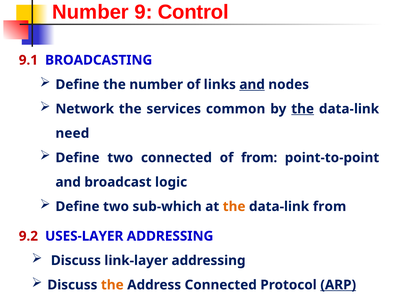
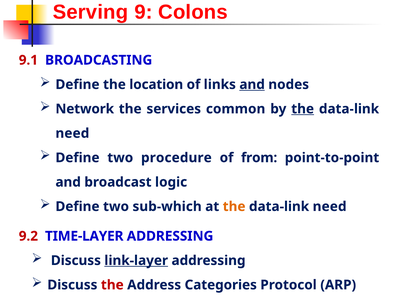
Number at (91, 12): Number -> Serving
Control: Control -> Colons
the number: number -> location
two connected: connected -> procedure
from at (330, 206): from -> need
USES-LAYER: USES-LAYER -> TIME-LAYER
link-layer underline: none -> present
the at (112, 284) colour: orange -> red
Address Connected: Connected -> Categories
ARP underline: present -> none
